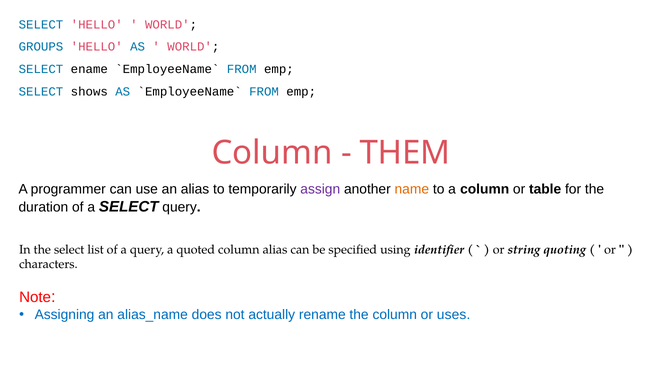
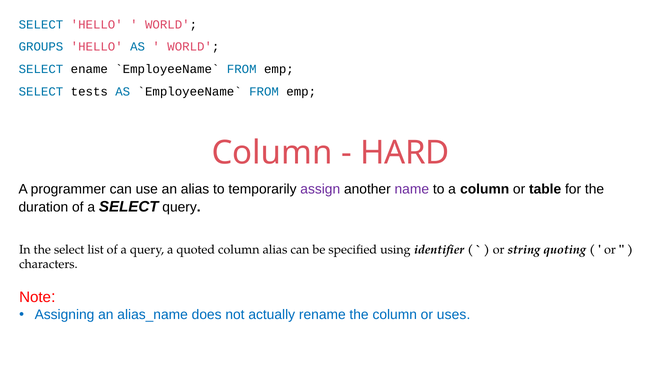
shows: shows -> tests
THEM: THEM -> HARD
name colour: orange -> purple
